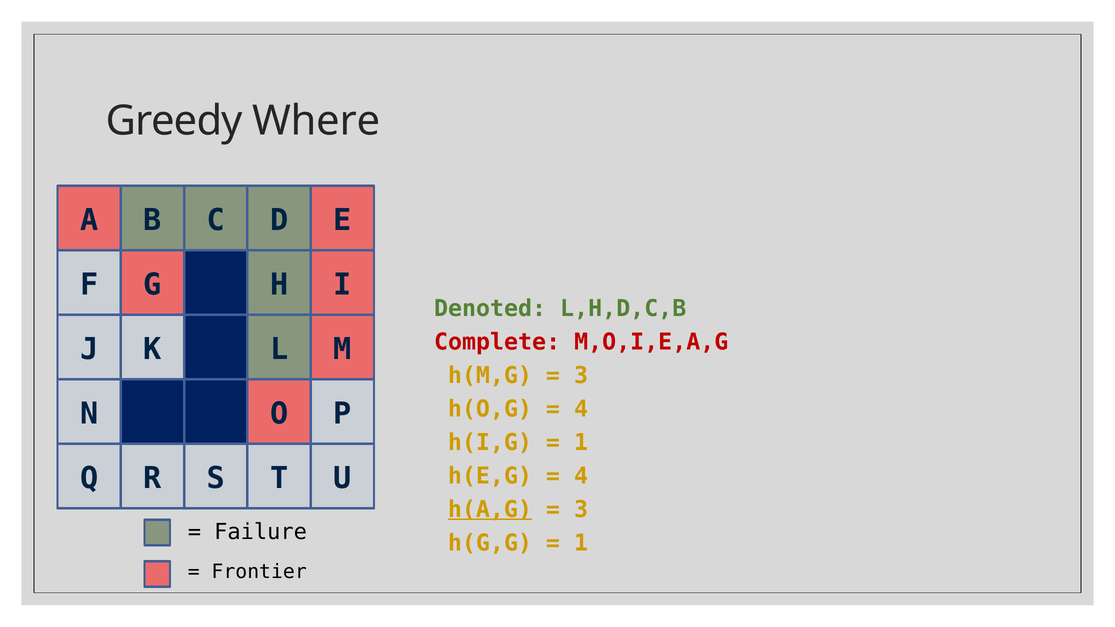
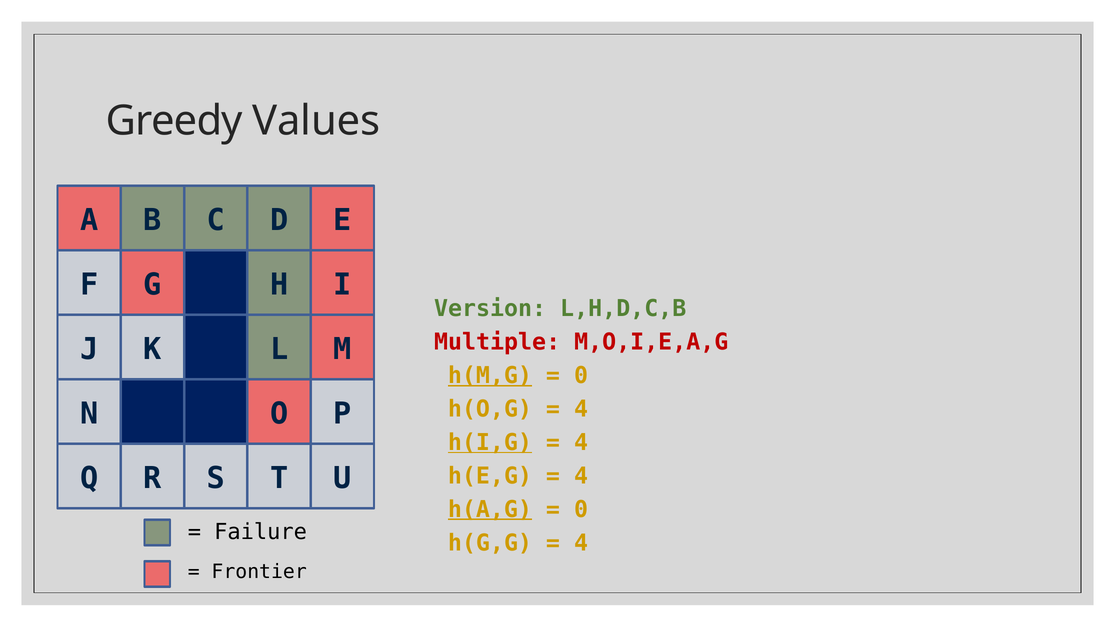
Where: Where -> Values
Denoted: Denoted -> Version
Complete: Complete -> Multiple
h(M,G underline: none -> present
3 at (581, 376): 3 -> 0
h(I,G underline: none -> present
1 at (581, 443): 1 -> 4
3 at (581, 510): 3 -> 0
1 at (581, 543): 1 -> 4
